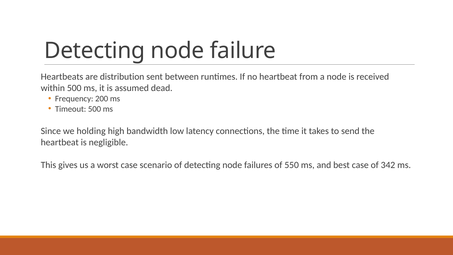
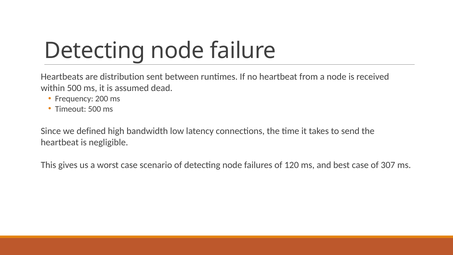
holding: holding -> defined
550: 550 -> 120
342: 342 -> 307
